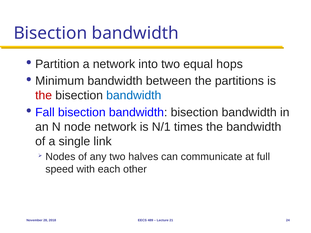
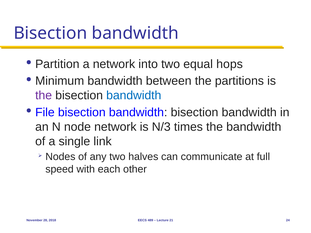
the at (44, 96) colour: red -> purple
Fall: Fall -> File
N/1: N/1 -> N/3
